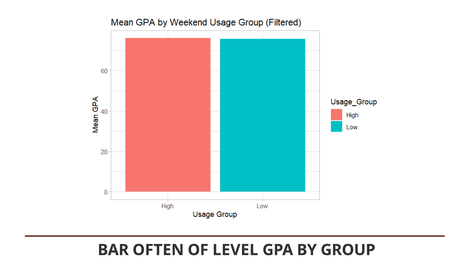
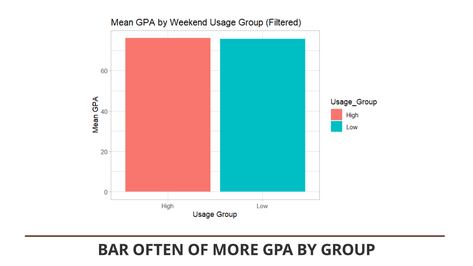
LEVEL: LEVEL -> MORE
